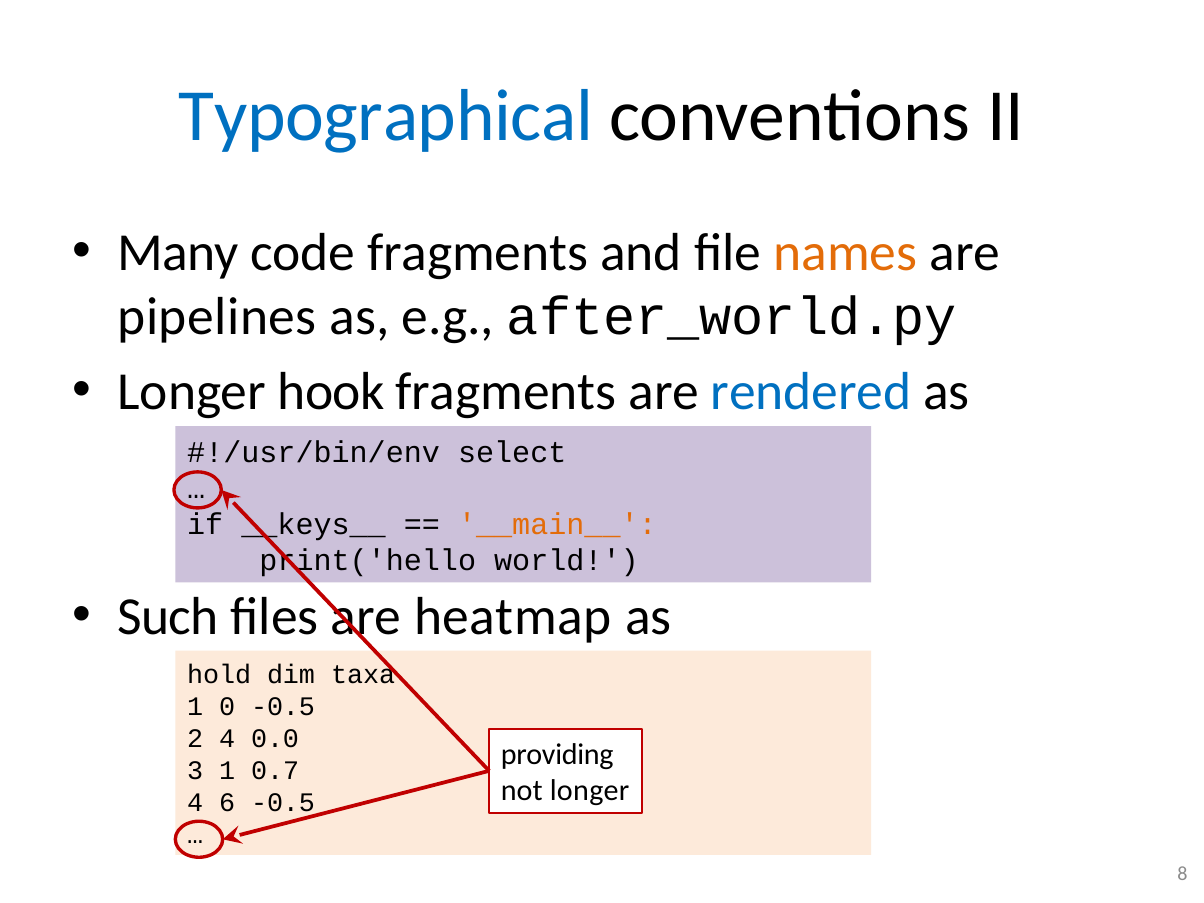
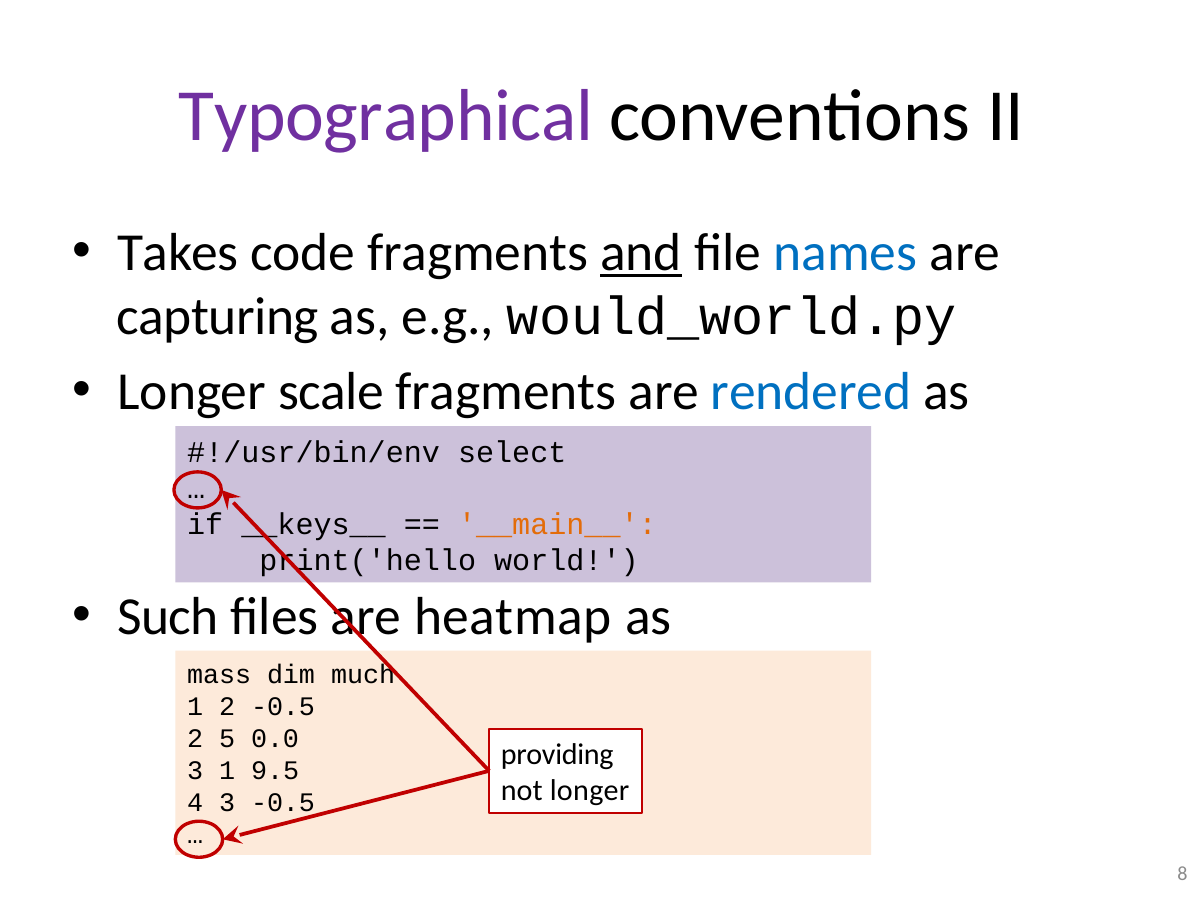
Typographical colour: blue -> purple
Many: Many -> Takes
and underline: none -> present
names colour: orange -> blue
pipelines: pipelines -> capturing
after_world.py: after_world.py -> would_world.py
hook: hook -> scale
hold: hold -> mass
taxa: taxa -> much
1 0: 0 -> 2
2 4: 4 -> 5
0.7: 0.7 -> 9.5
4 6: 6 -> 3
